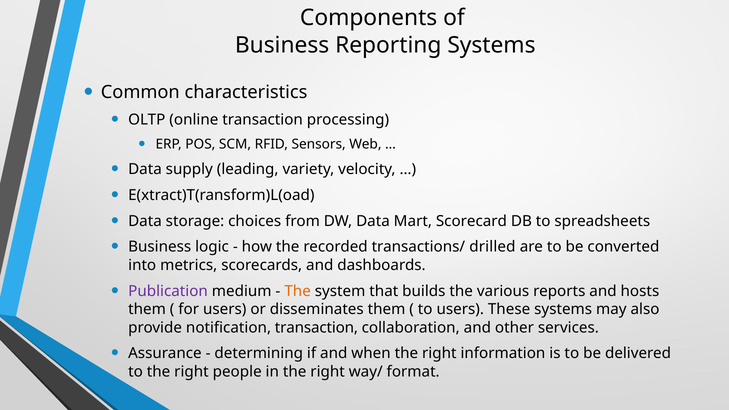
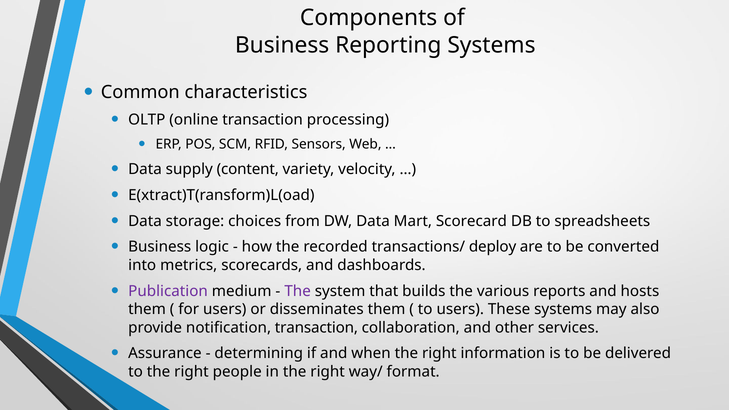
leading: leading -> content
drilled: drilled -> deploy
The at (298, 291) colour: orange -> purple
